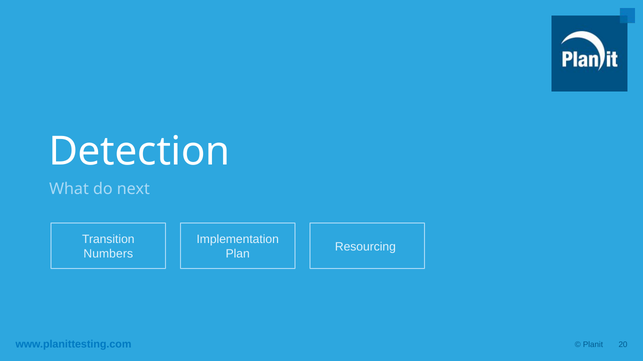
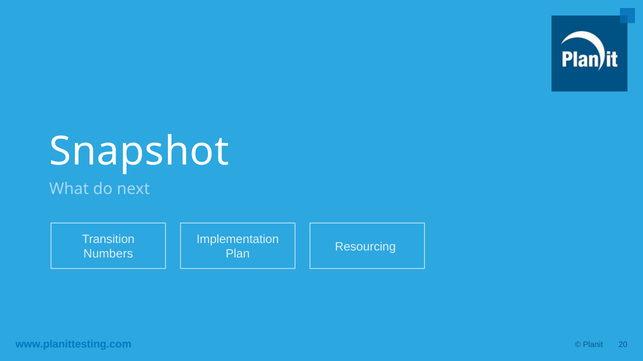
Detection: Detection -> Snapshot
